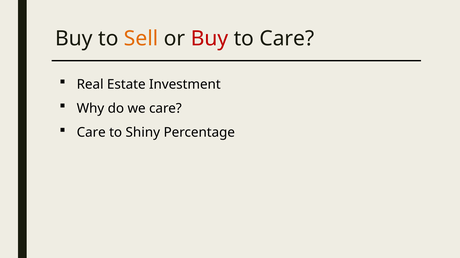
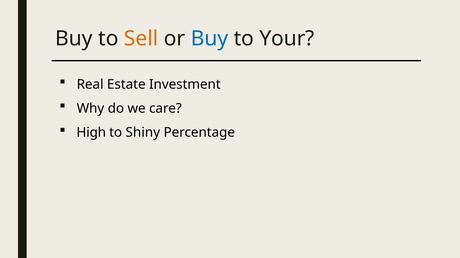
Buy at (209, 39) colour: red -> blue
to Care: Care -> Your
Care at (91, 133): Care -> High
